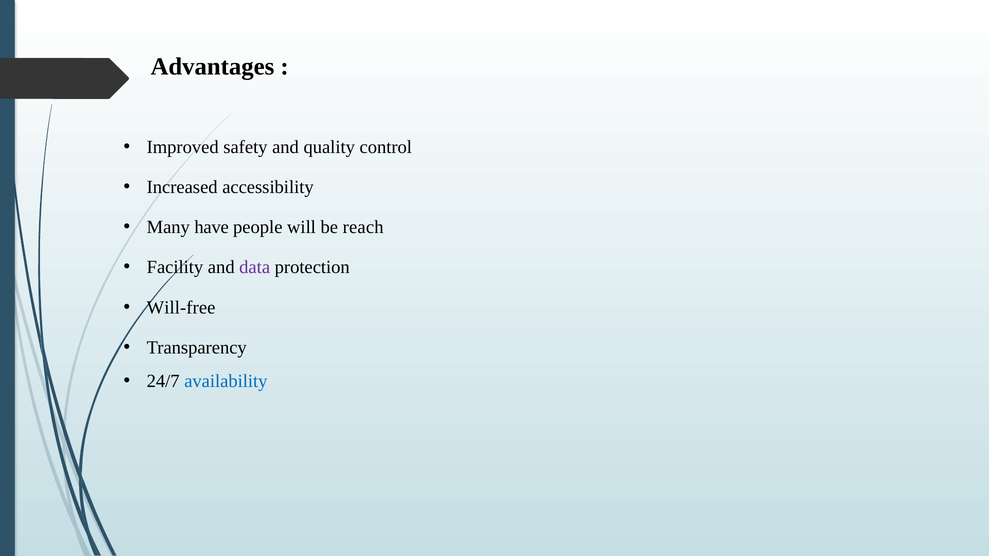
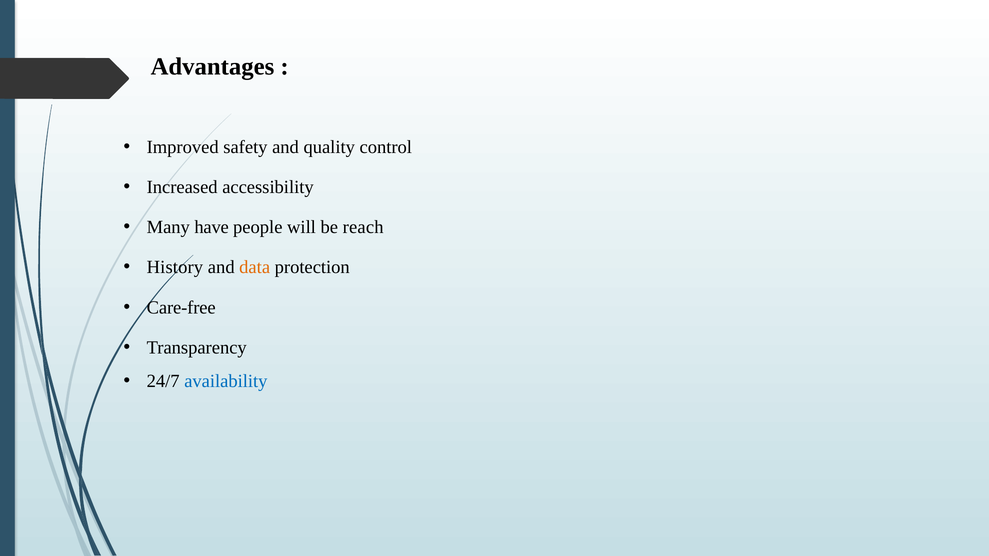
Facility: Facility -> History
data colour: purple -> orange
Will-free: Will-free -> Care-free
